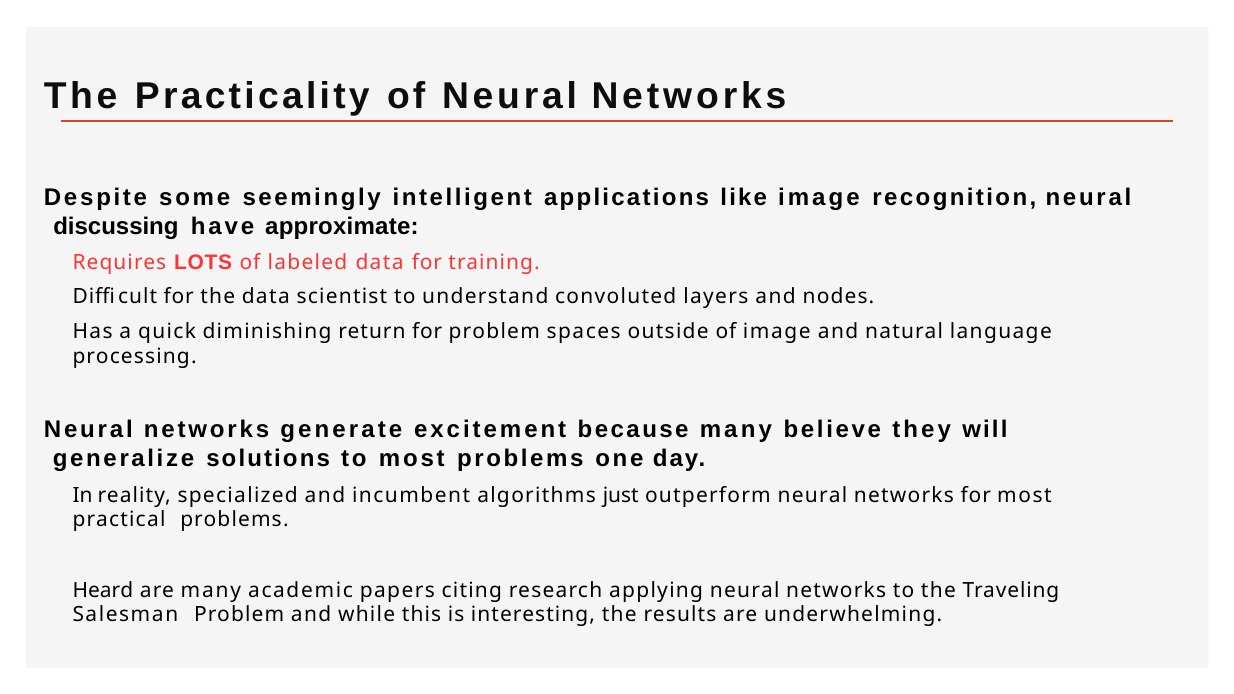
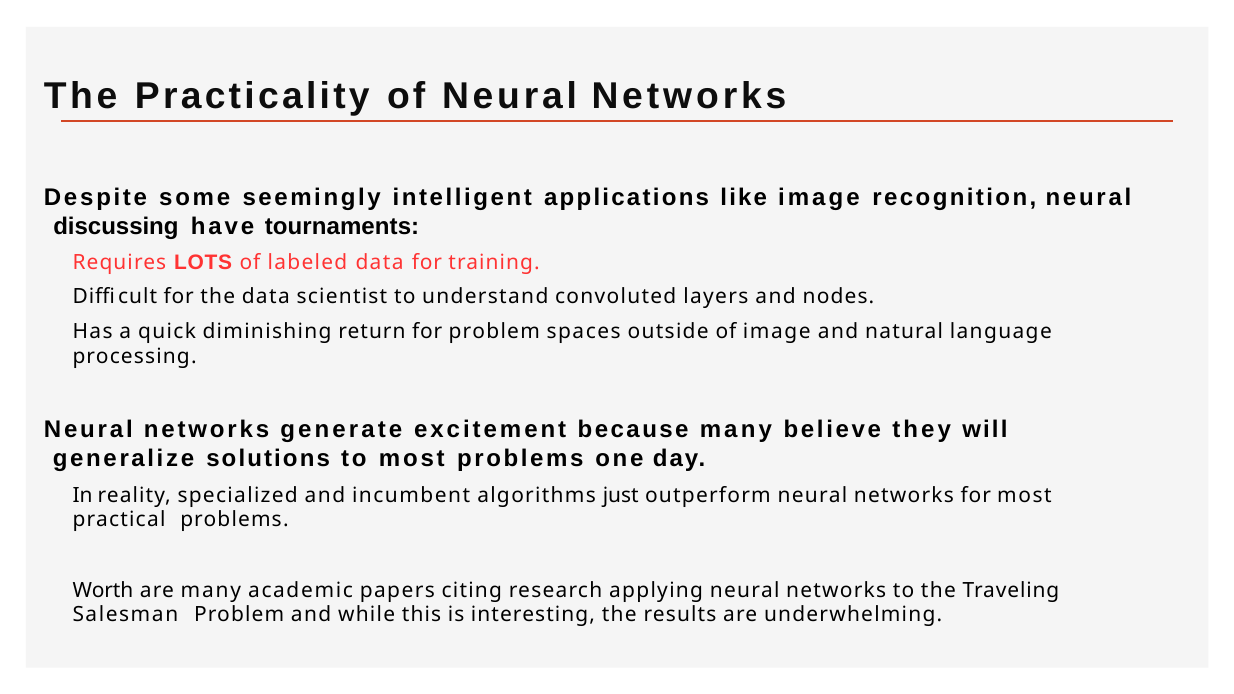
approximate: approximate -> tournaments
Heard: Heard -> Worth
